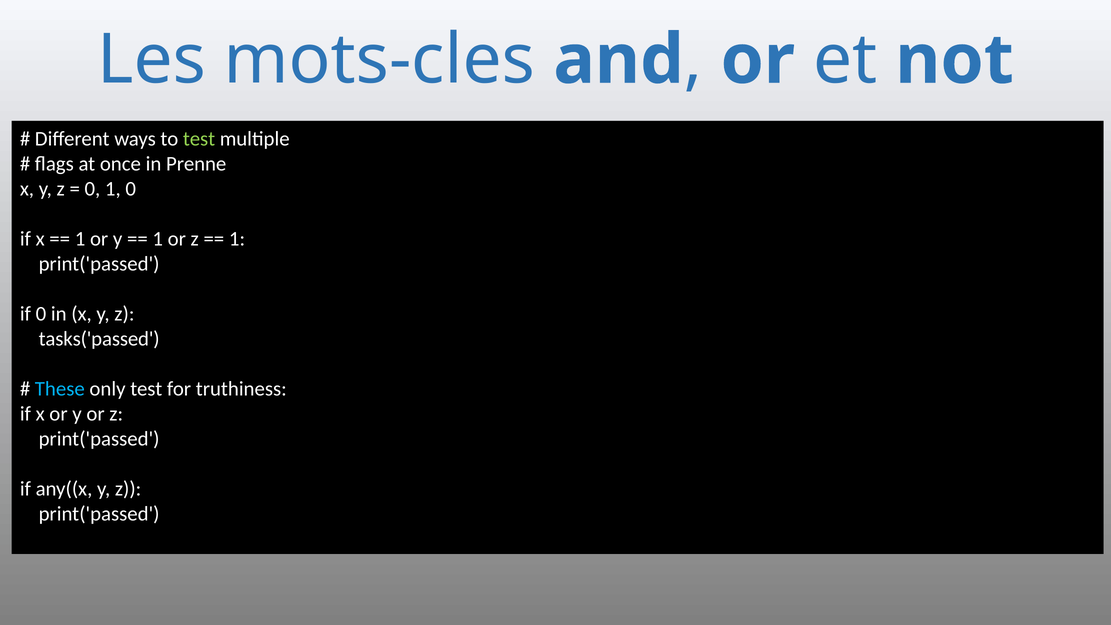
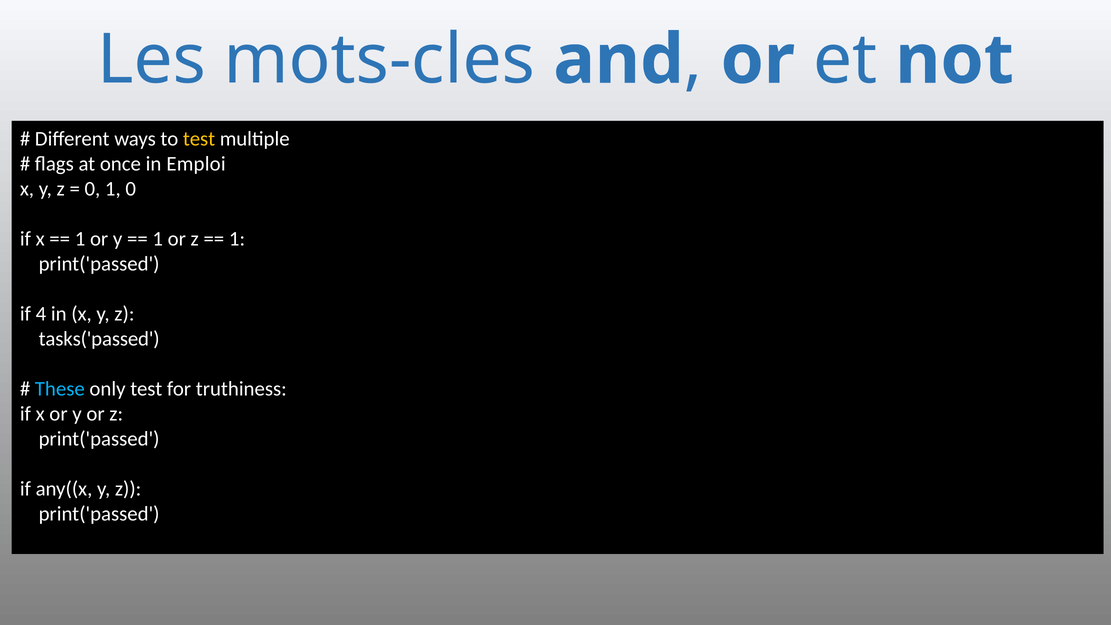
test at (199, 139) colour: light green -> yellow
Prenne: Prenne -> Emploi
if 0: 0 -> 4
